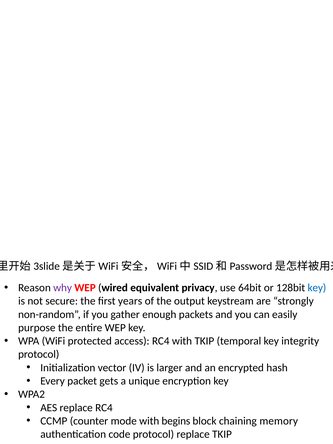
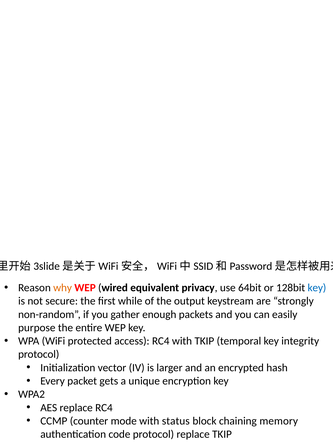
why colour: purple -> orange
years: years -> while
begins: begins -> status
